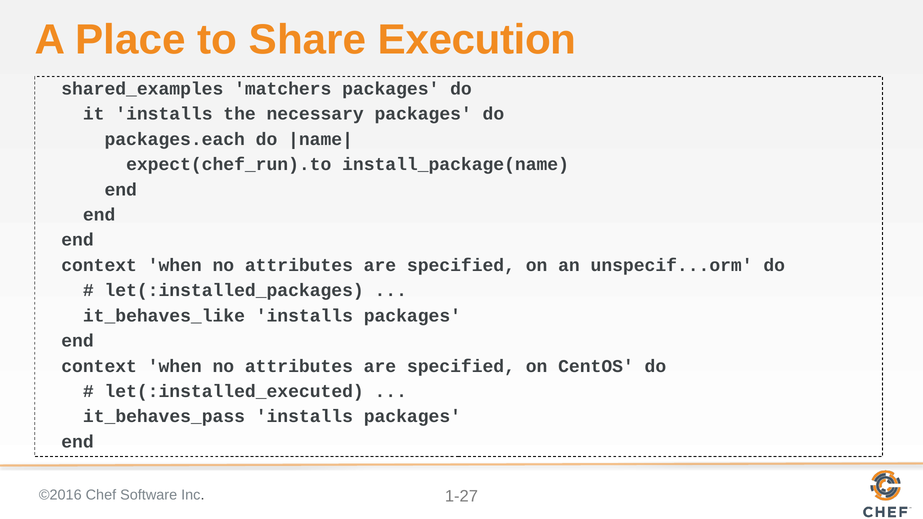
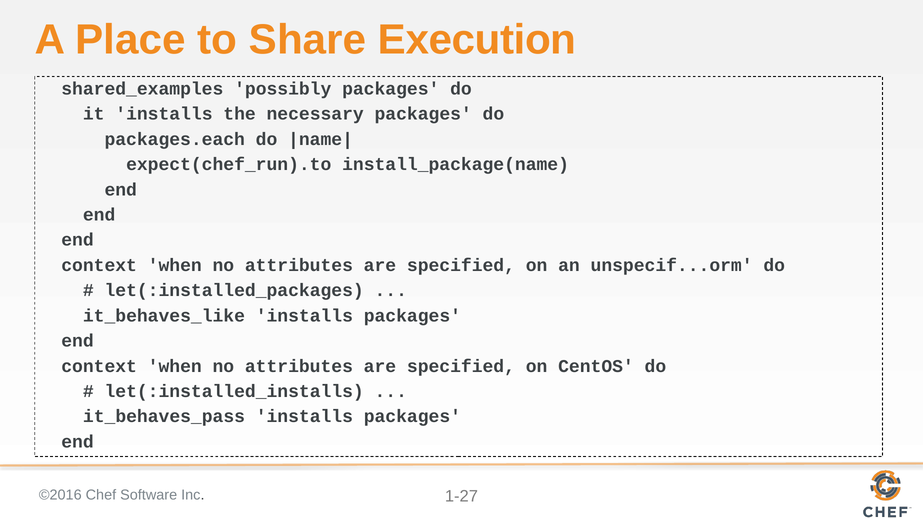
matchers: matchers -> possibly
let(:installed_executed: let(:installed_executed -> let(:installed_installs
